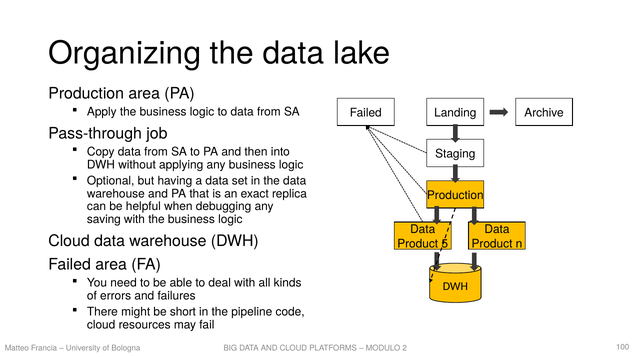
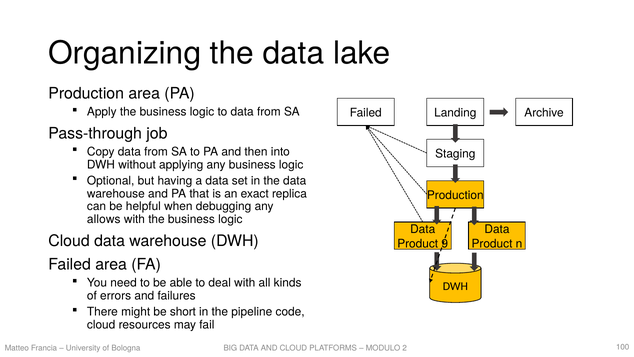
saving: saving -> allows
5: 5 -> 9
